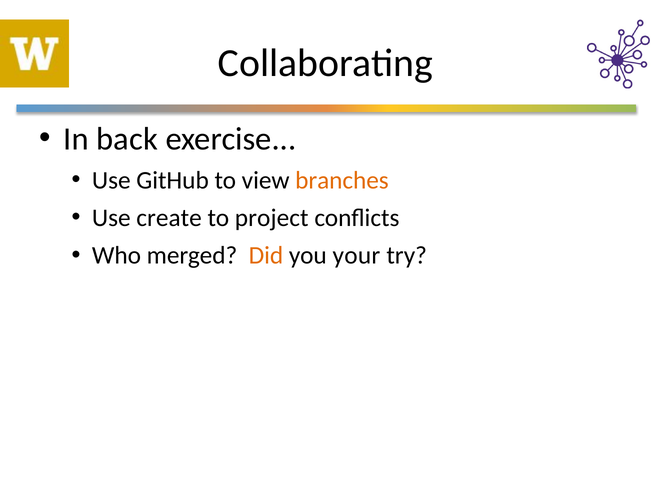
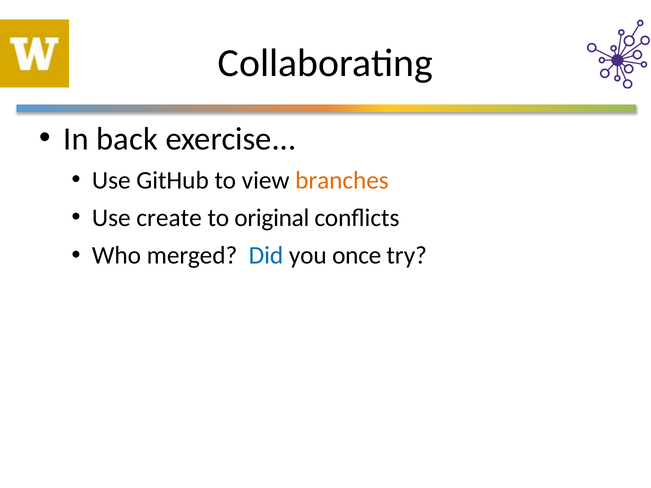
project: project -> original
Did colour: orange -> blue
your: your -> once
